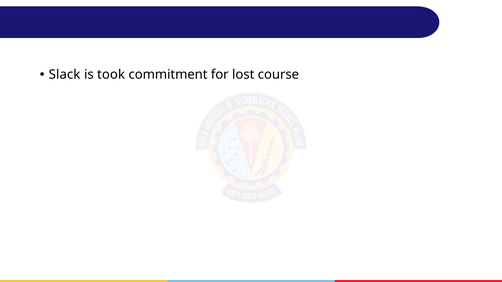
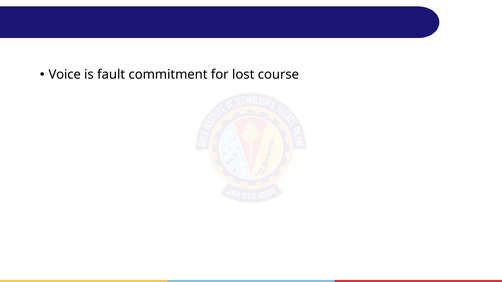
Slack: Slack -> Voice
took: took -> fault
